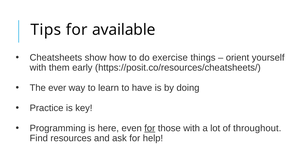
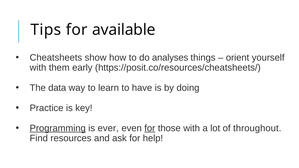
exercise: exercise -> analyses
ever: ever -> data
Programming underline: none -> present
here: here -> ever
